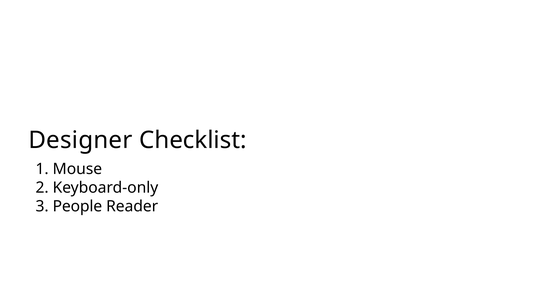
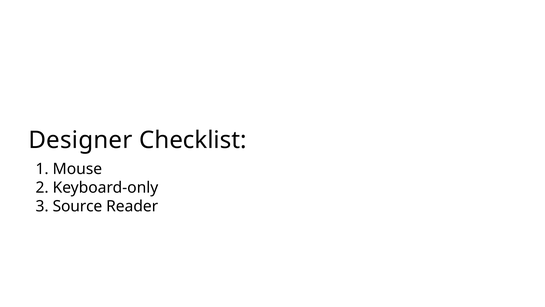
People: People -> Source
